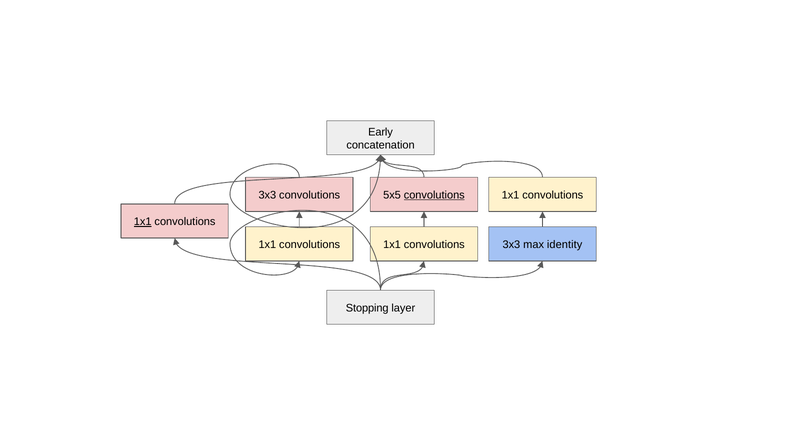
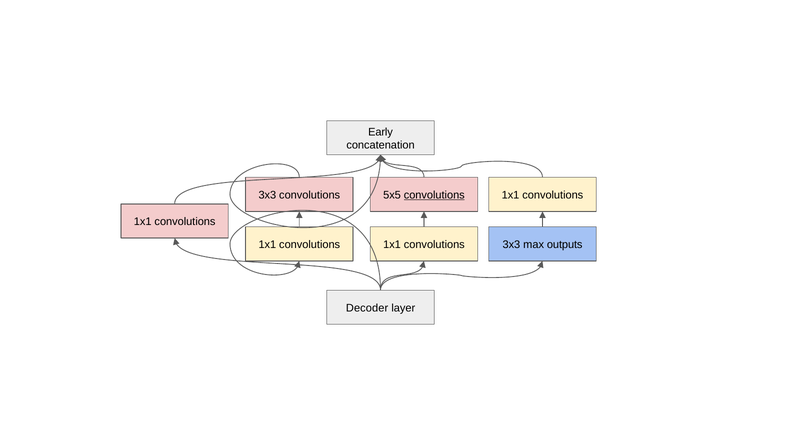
1x1 at (143, 222) underline: present -> none
identity: identity -> outputs
Stopping: Stopping -> Decoder
